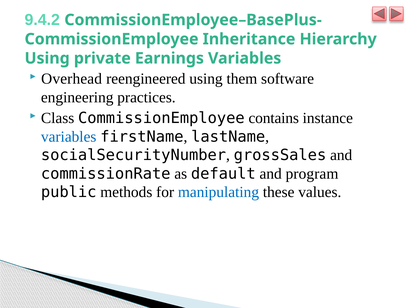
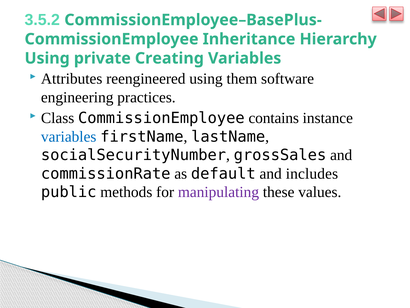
9.4.2: 9.4.2 -> 3.5.2
Earnings: Earnings -> Creating
Overhead: Overhead -> Attributes
program: program -> includes
manipulating colour: blue -> purple
